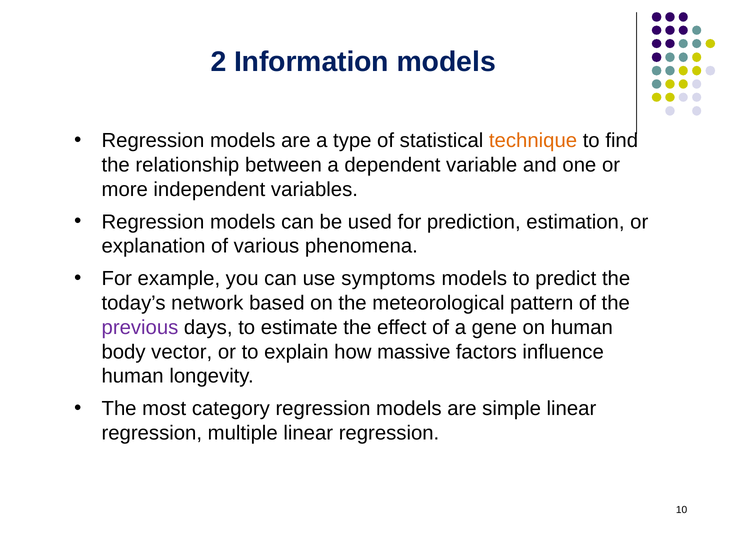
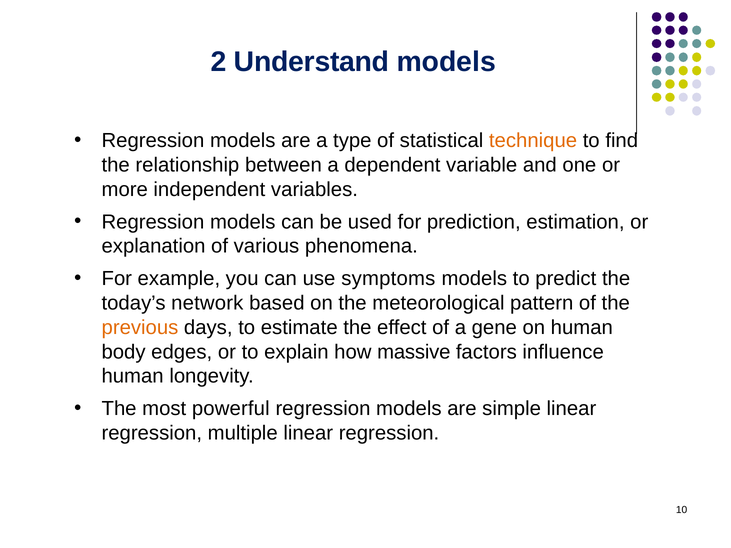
Information: Information -> Understand
previous colour: purple -> orange
vector: vector -> edges
category: category -> powerful
